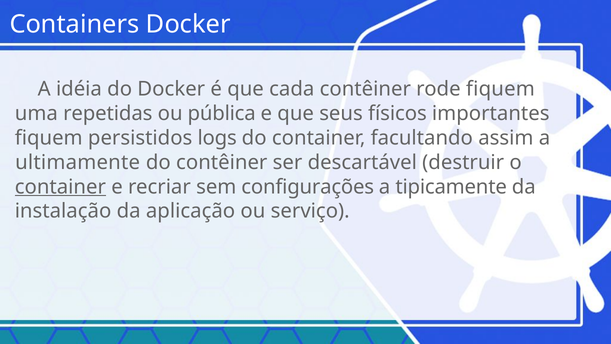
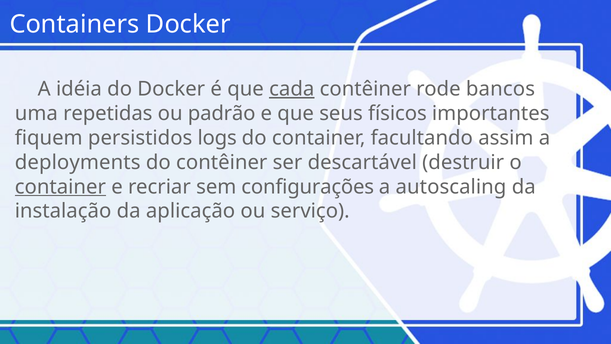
cada underline: none -> present
rode fiquem: fiquem -> bancos
pública: pública -> padrão
ultimamente: ultimamente -> deployments
tipicamente: tipicamente -> autoscaling
